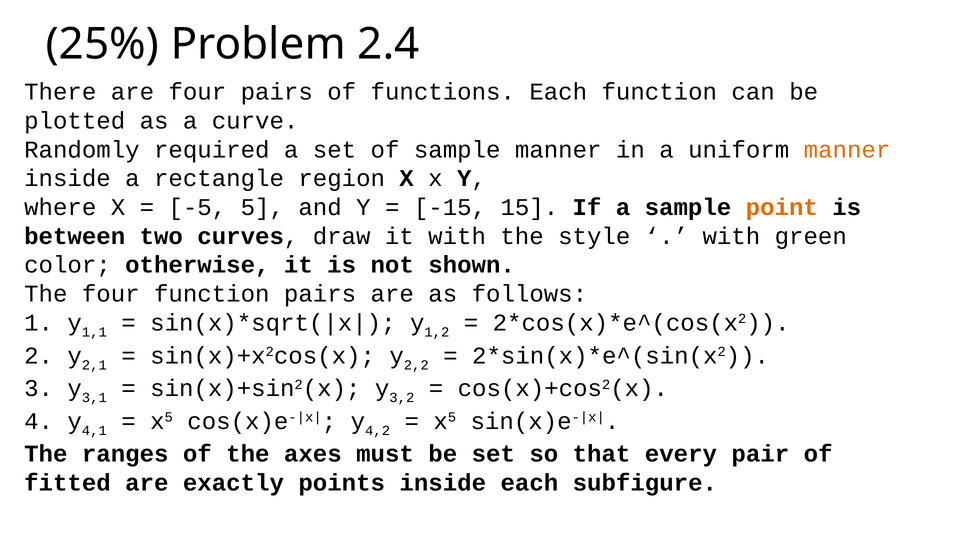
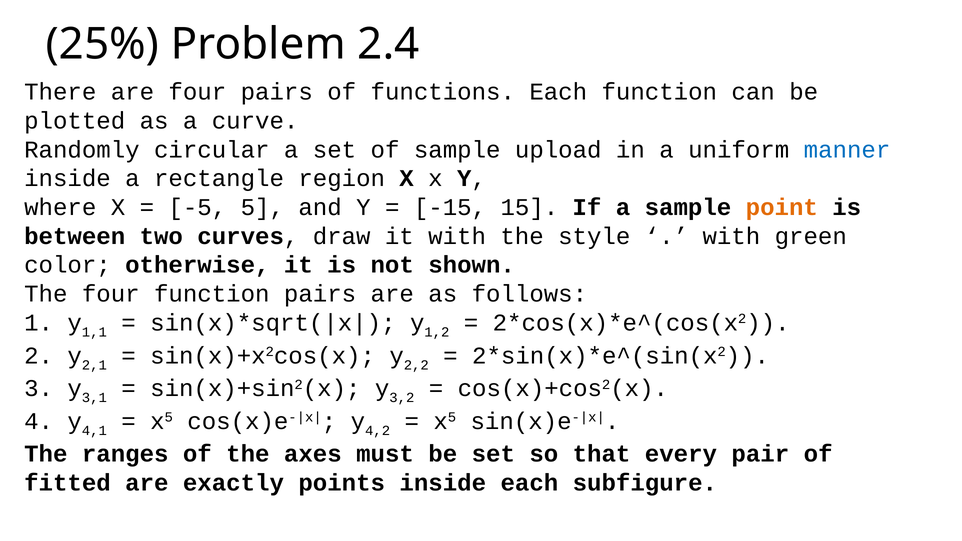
required: required -> circular
sample manner: manner -> upload
manner at (847, 150) colour: orange -> blue
